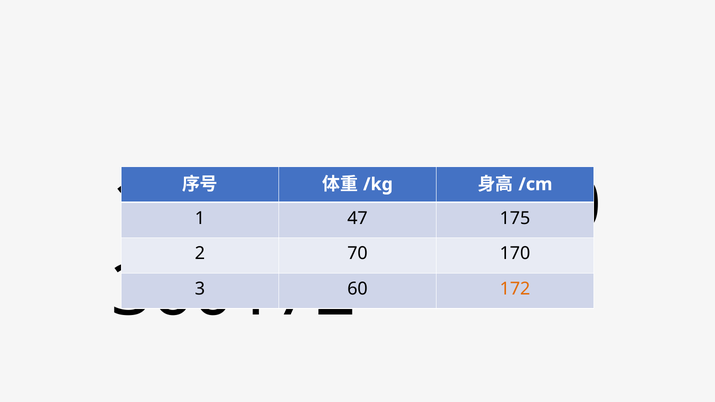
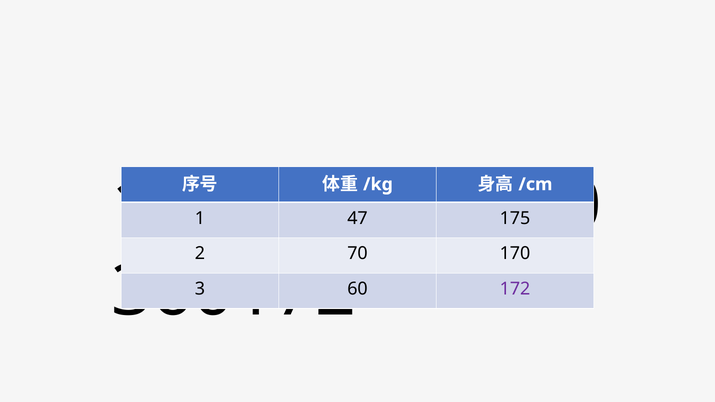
172 colour: orange -> purple
